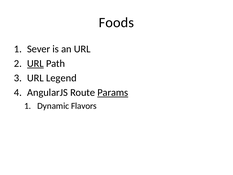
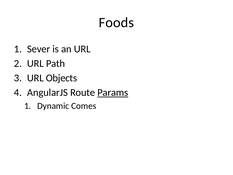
URL at (35, 63) underline: present -> none
Legend: Legend -> Objects
Flavors: Flavors -> Comes
